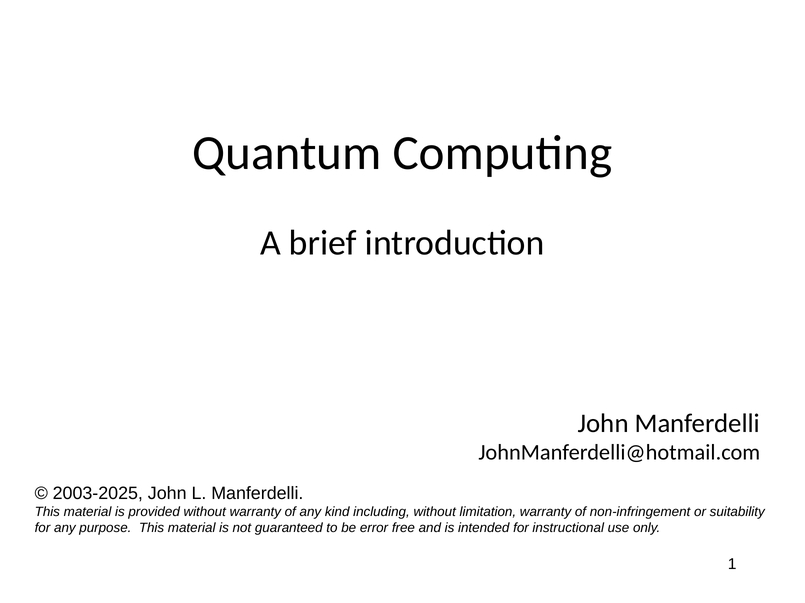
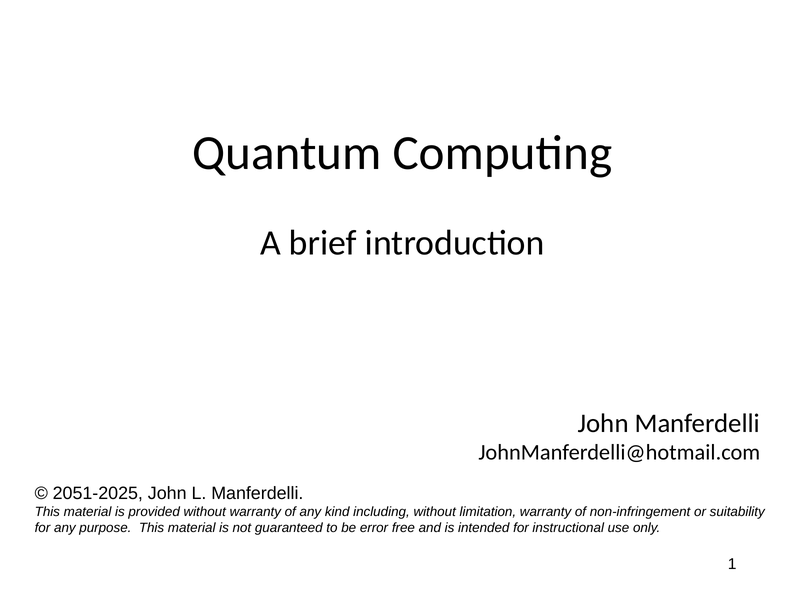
2003-2025: 2003-2025 -> 2051-2025
